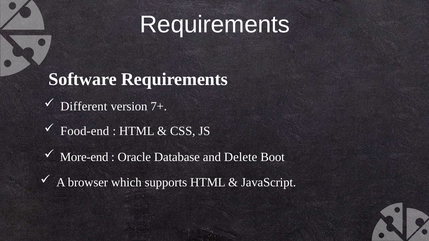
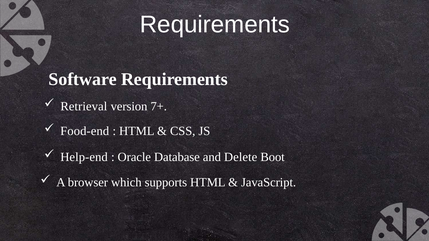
Different: Different -> Retrieval
More-end: More-end -> Help-end
